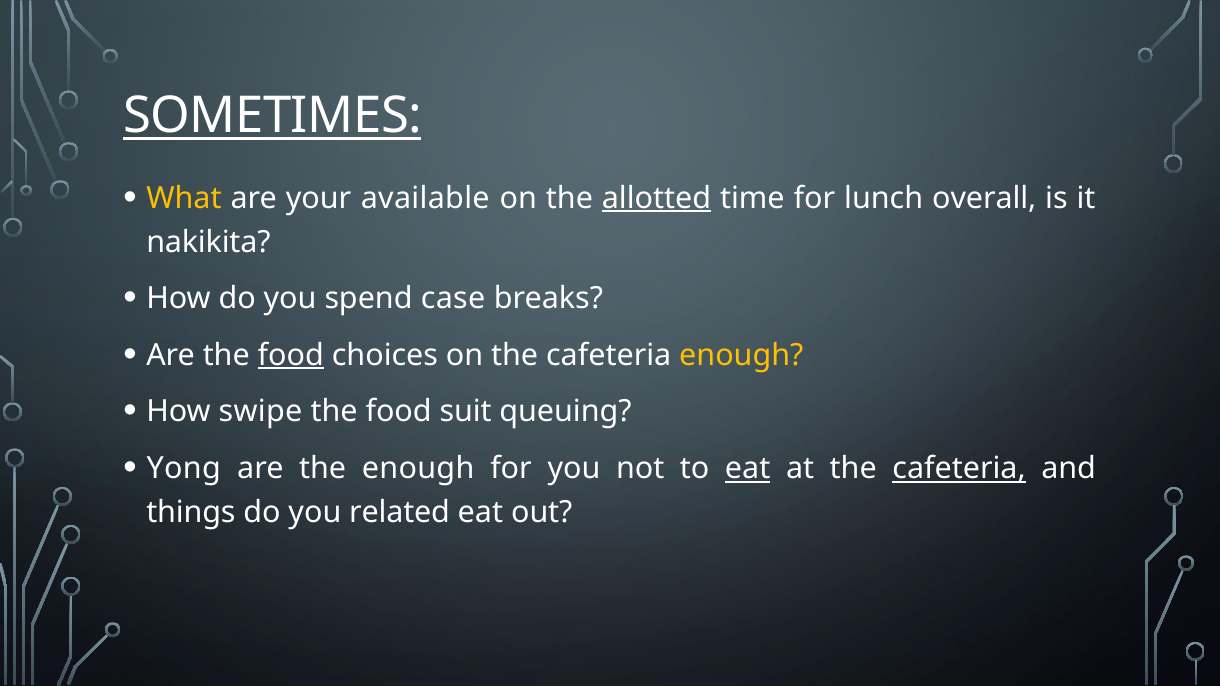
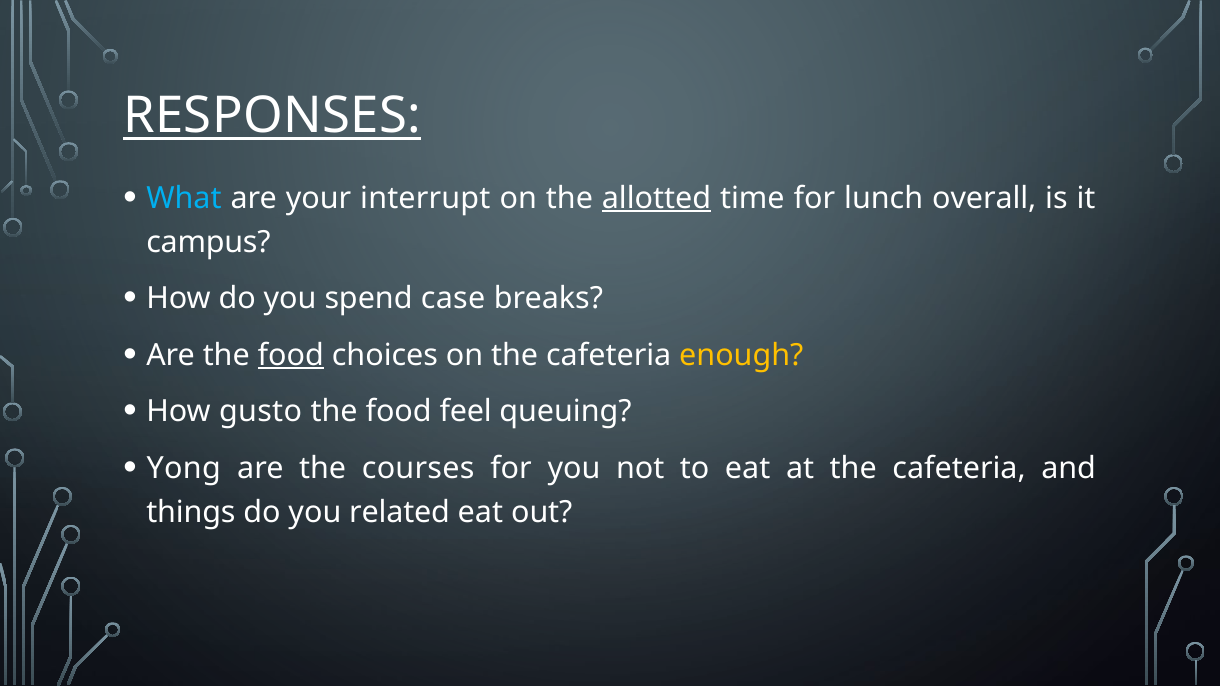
SOMETIMES: SOMETIMES -> RESPONSES
What colour: yellow -> light blue
available: available -> interrupt
nakikita: nakikita -> campus
swipe: swipe -> gusto
suit: suit -> feel
the enough: enough -> courses
eat at (748, 469) underline: present -> none
cafeteria at (959, 469) underline: present -> none
